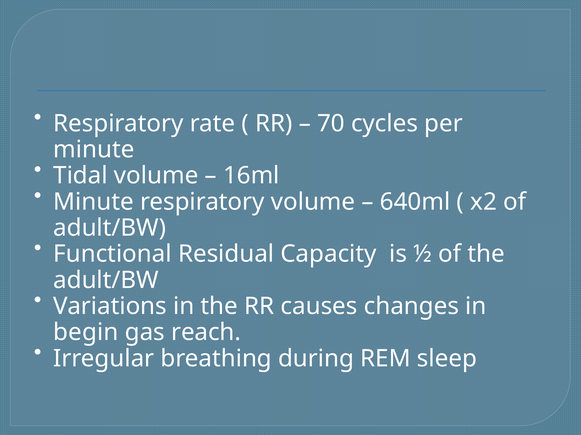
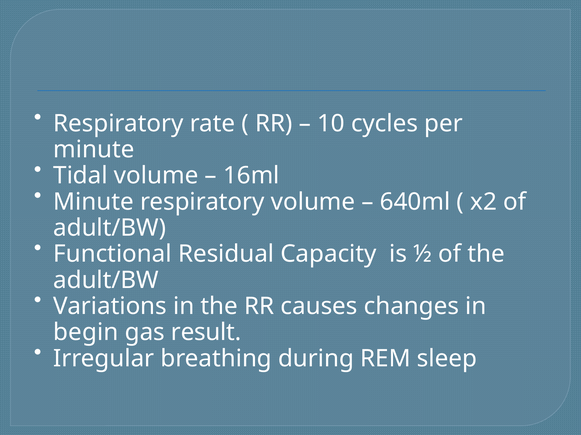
70: 70 -> 10
reach: reach -> result
